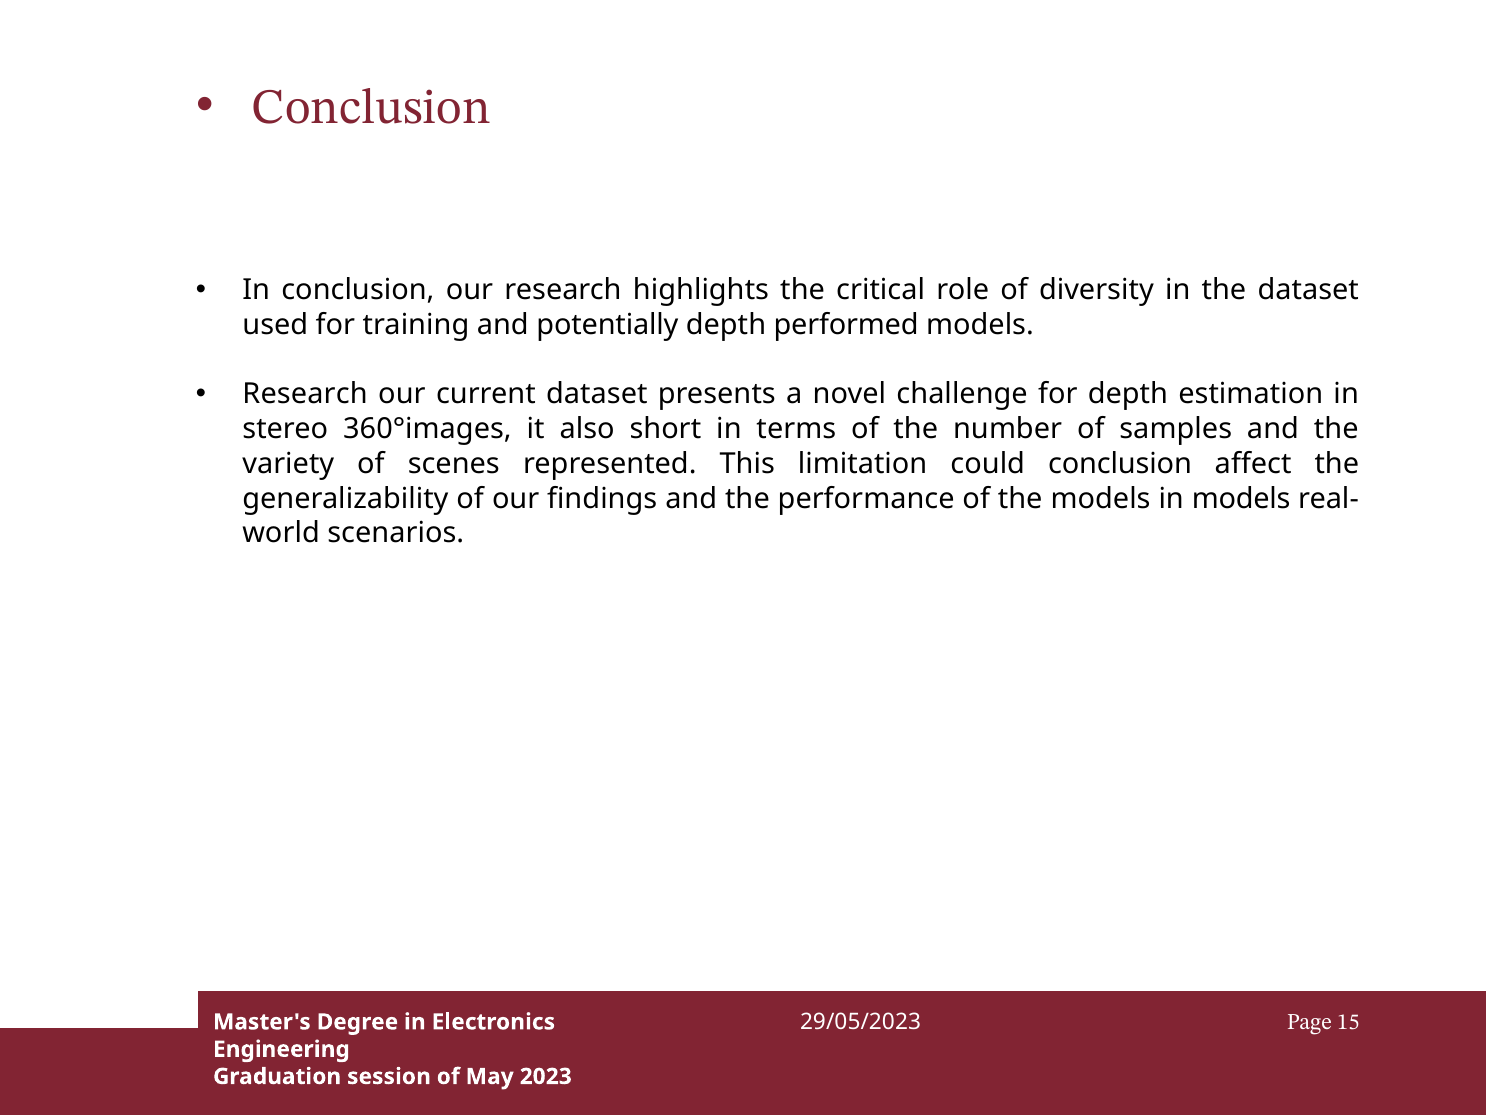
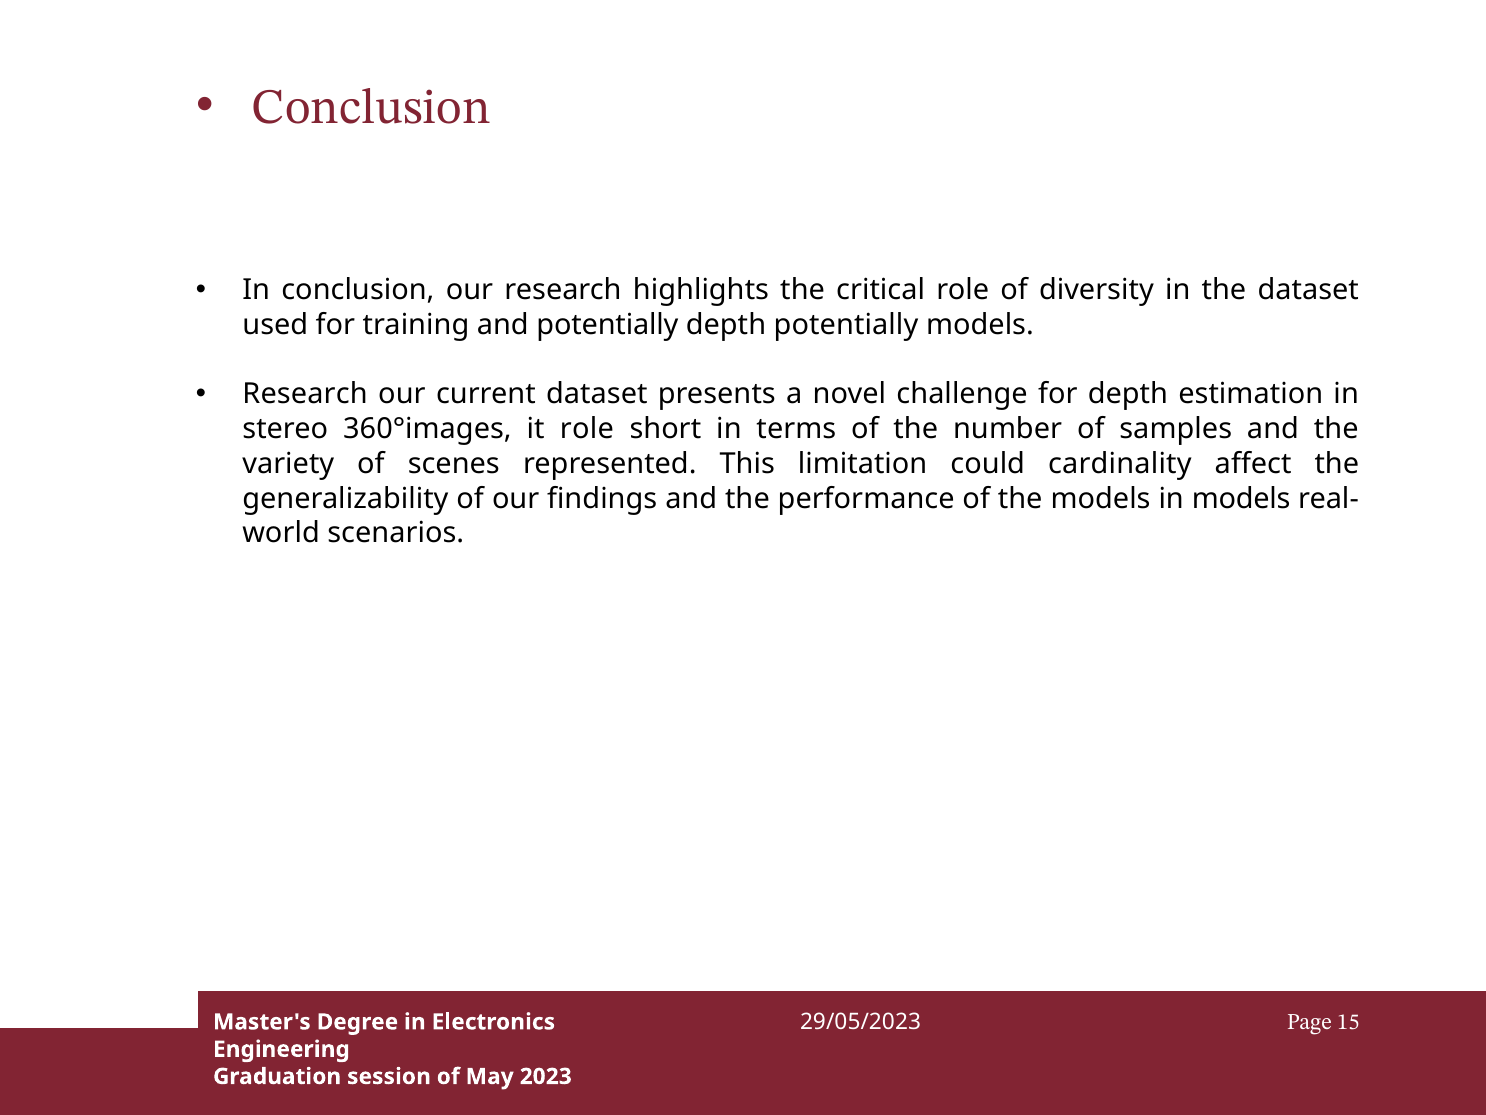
depth performed: performed -> potentially
it also: also -> role
could conclusion: conclusion -> cardinality
